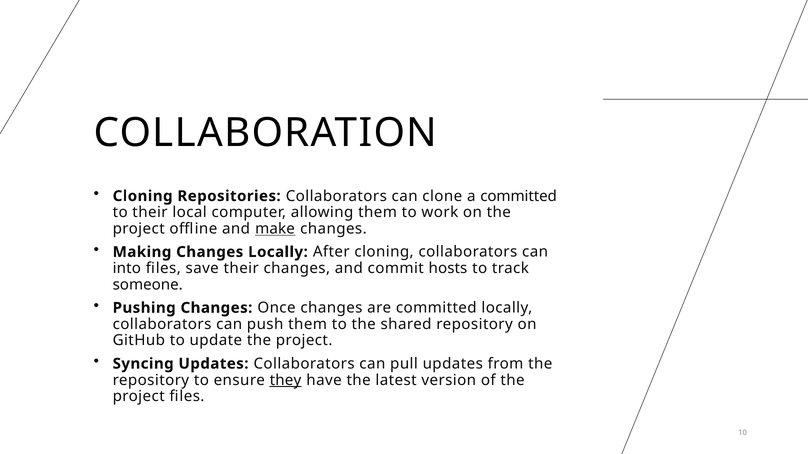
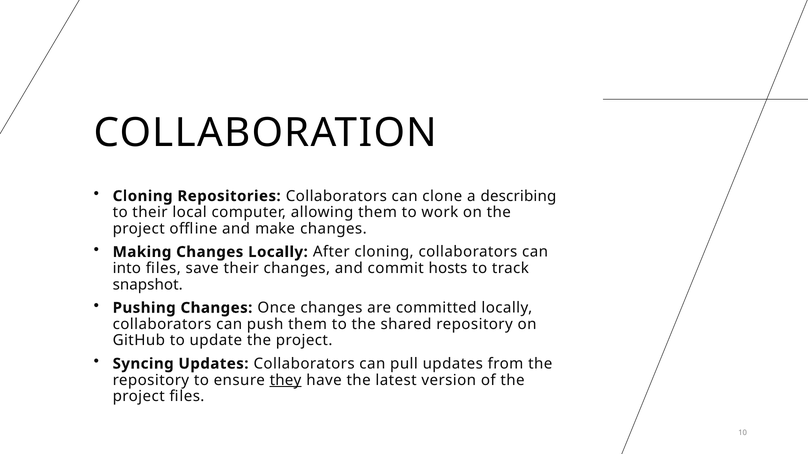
a committed: committed -> describing
make underline: present -> none
someone: someone -> snapshot
